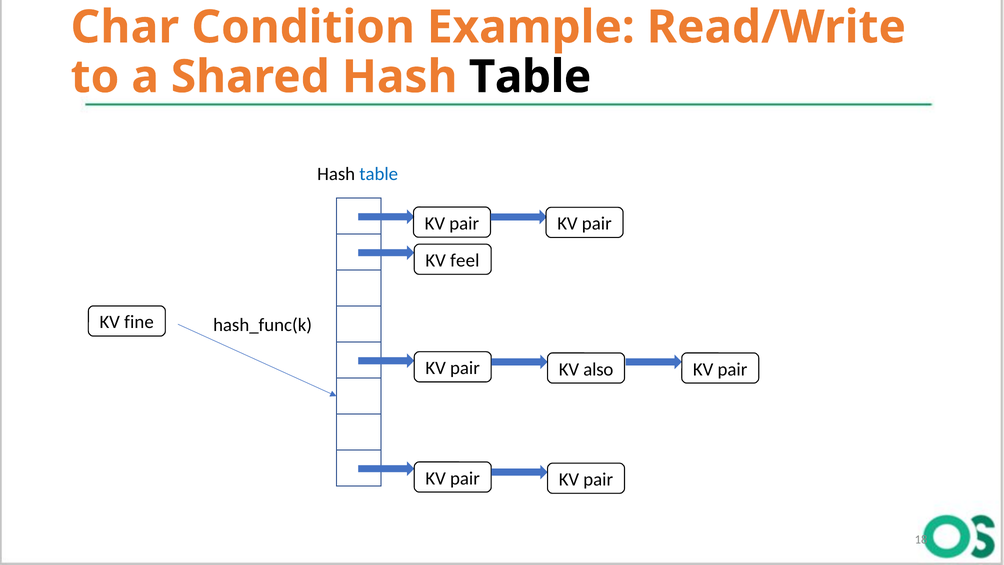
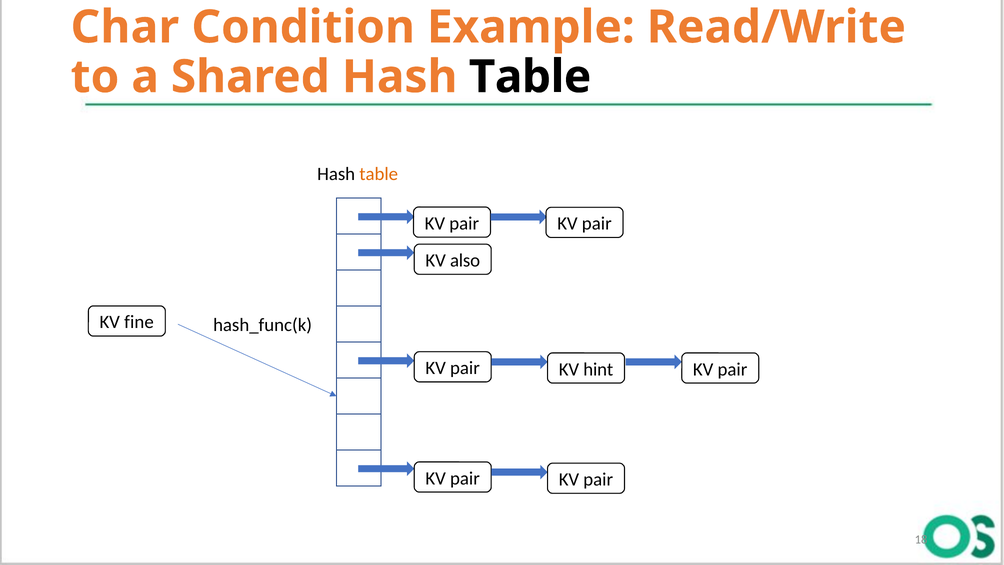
table at (379, 174) colour: blue -> orange
feel: feel -> also
also: also -> hint
